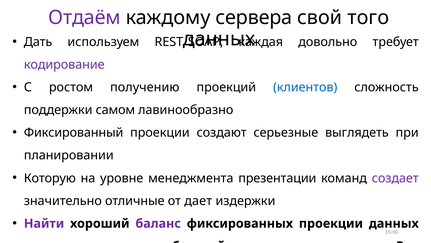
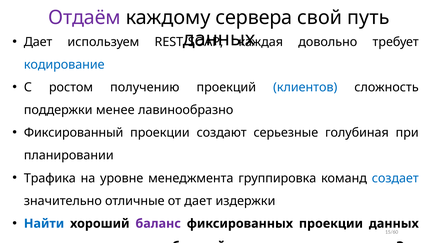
того: того -> путь
Дать at (38, 42): Дать -> Дает
кодирование colour: purple -> blue
самом: самом -> менее
выглядеть: выглядеть -> голубиная
Которую: Которую -> Трафика
презентации: презентации -> группировка
создает colour: purple -> blue
Найти colour: purple -> blue
